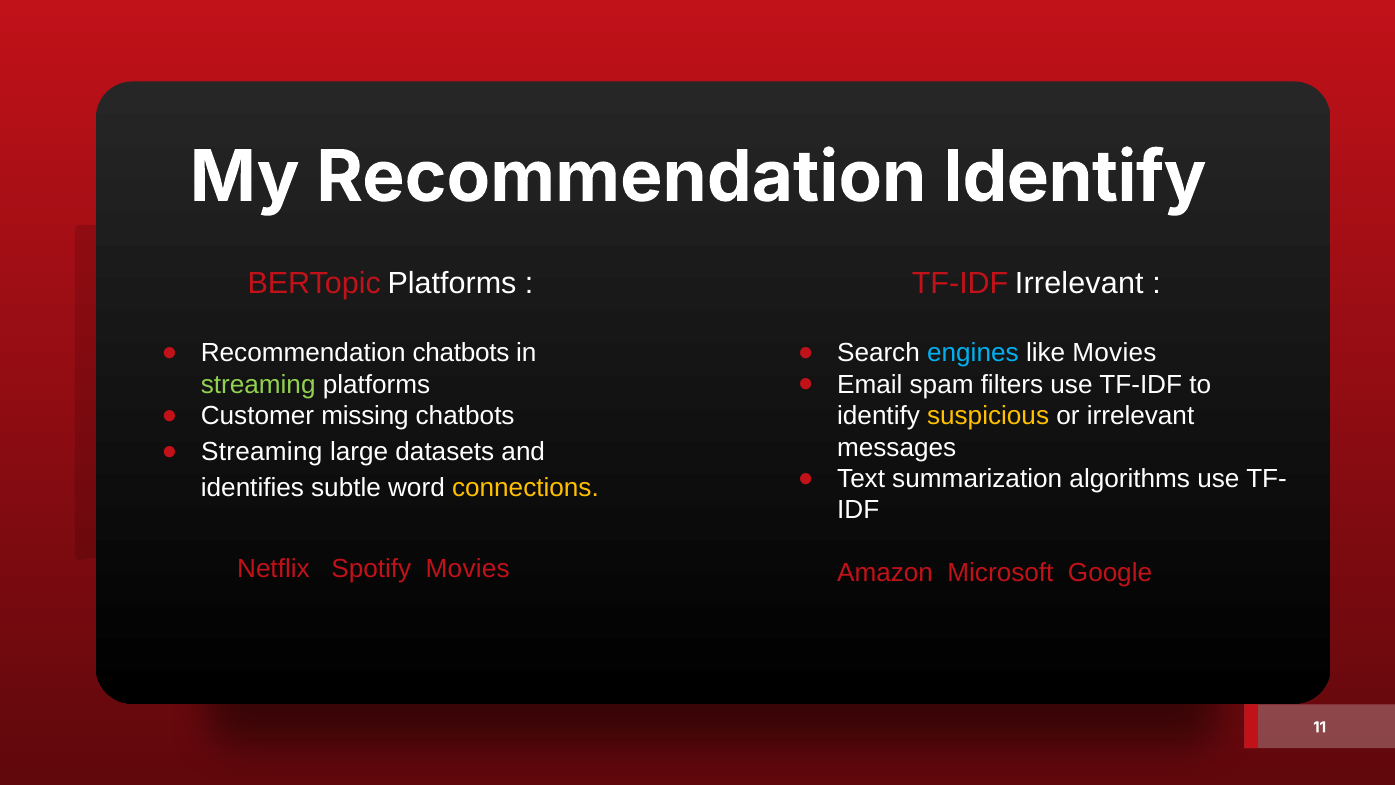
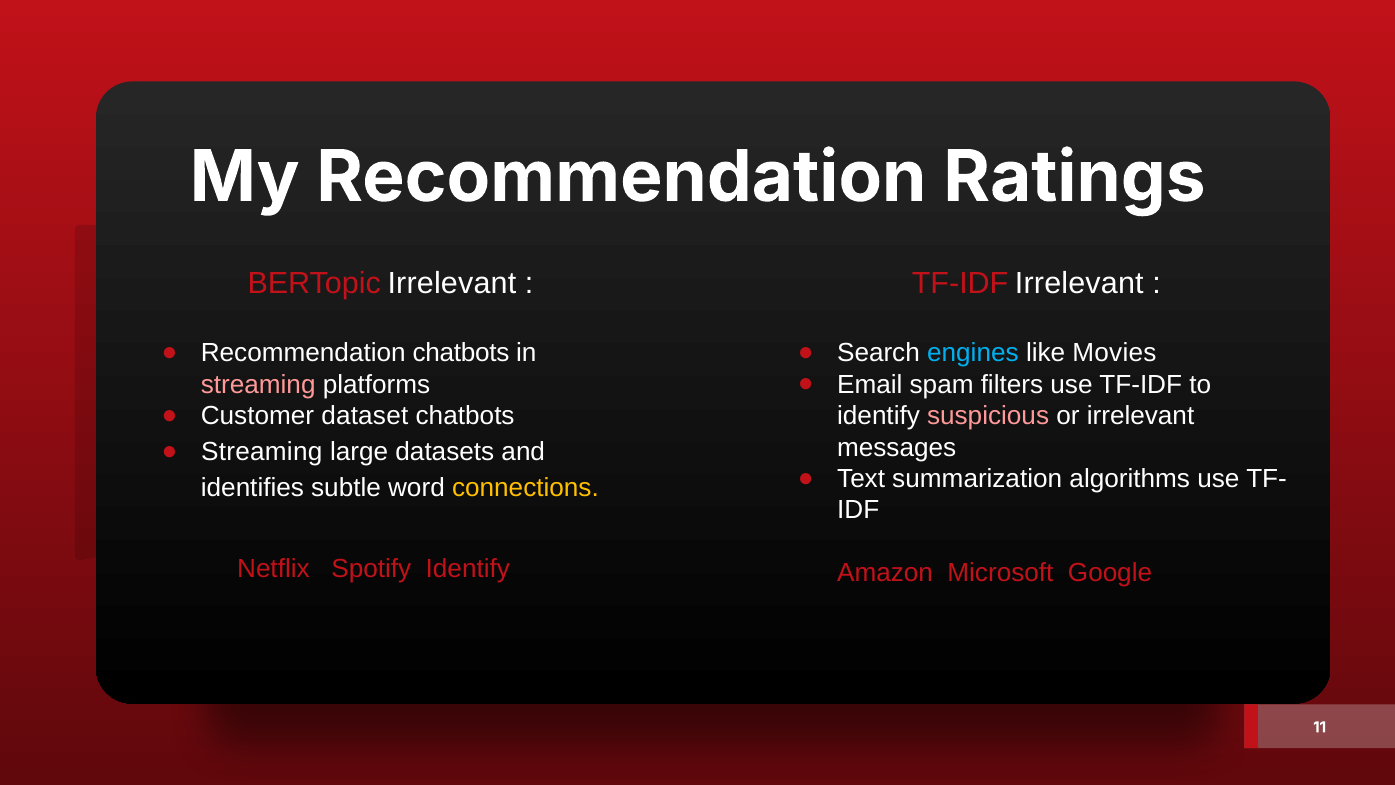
Recommendation Identify: Identify -> Ratings
BERTopic Platforms: Platforms -> Irrelevant
streaming at (258, 385) colour: light green -> pink
missing: missing -> dataset
suspicious colour: yellow -> pink
Spotify Movies: Movies -> Identify
